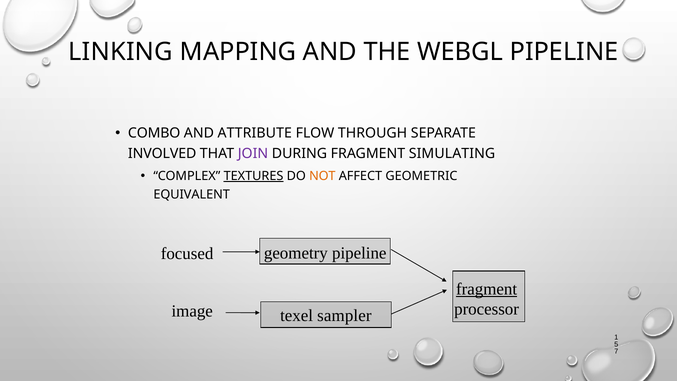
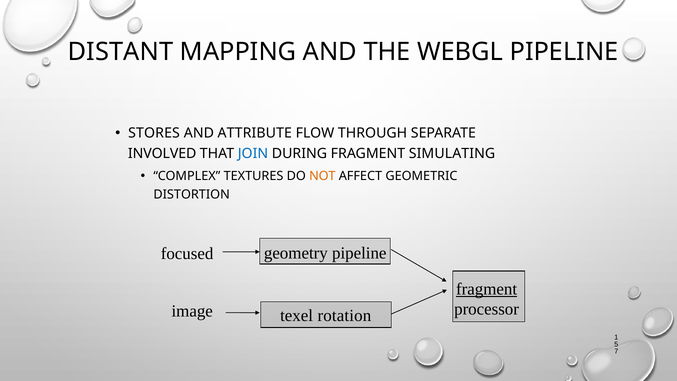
LINKING: LINKING -> DISTANT
COMBO: COMBO -> STORES
JOIN colour: purple -> blue
TEXTURES underline: present -> none
EQUIVALENT: EQUIVALENT -> DISTORTION
sampler: sampler -> rotation
